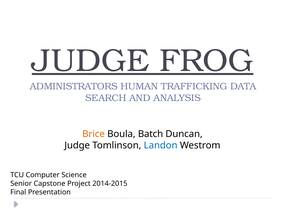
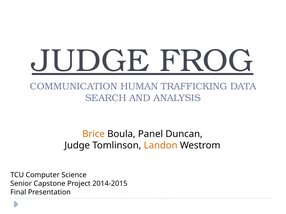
ADMINISTRATORS: ADMINISTRATORS -> COMMUNICATION
Batch: Batch -> Panel
Landon colour: blue -> orange
